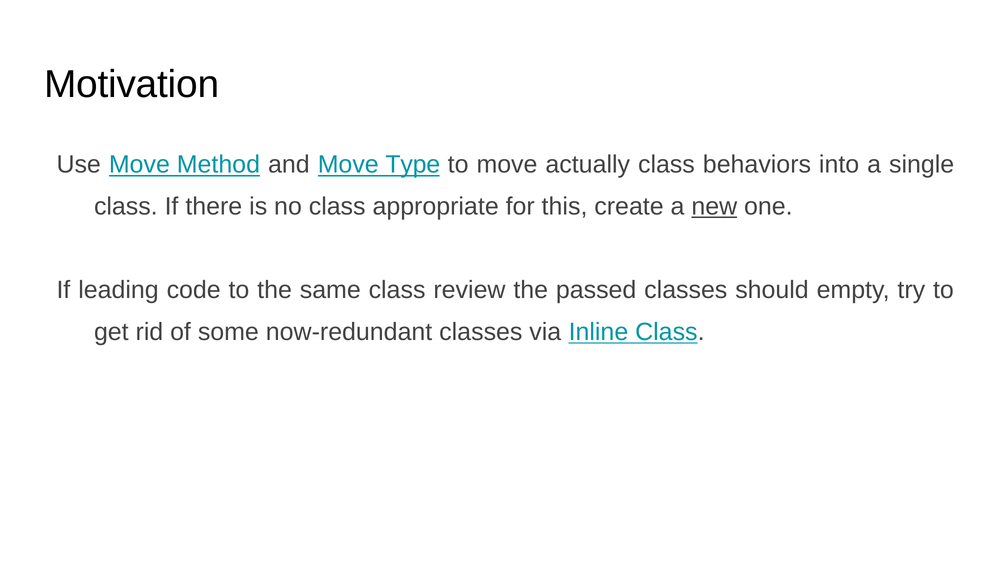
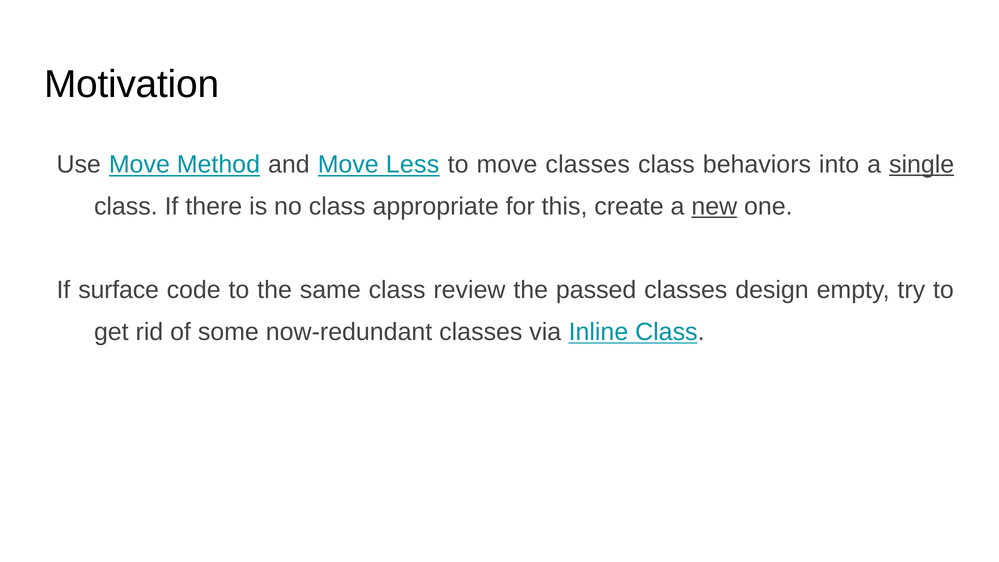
Type: Type -> Less
move actually: actually -> classes
single underline: none -> present
leading: leading -> surface
should: should -> design
